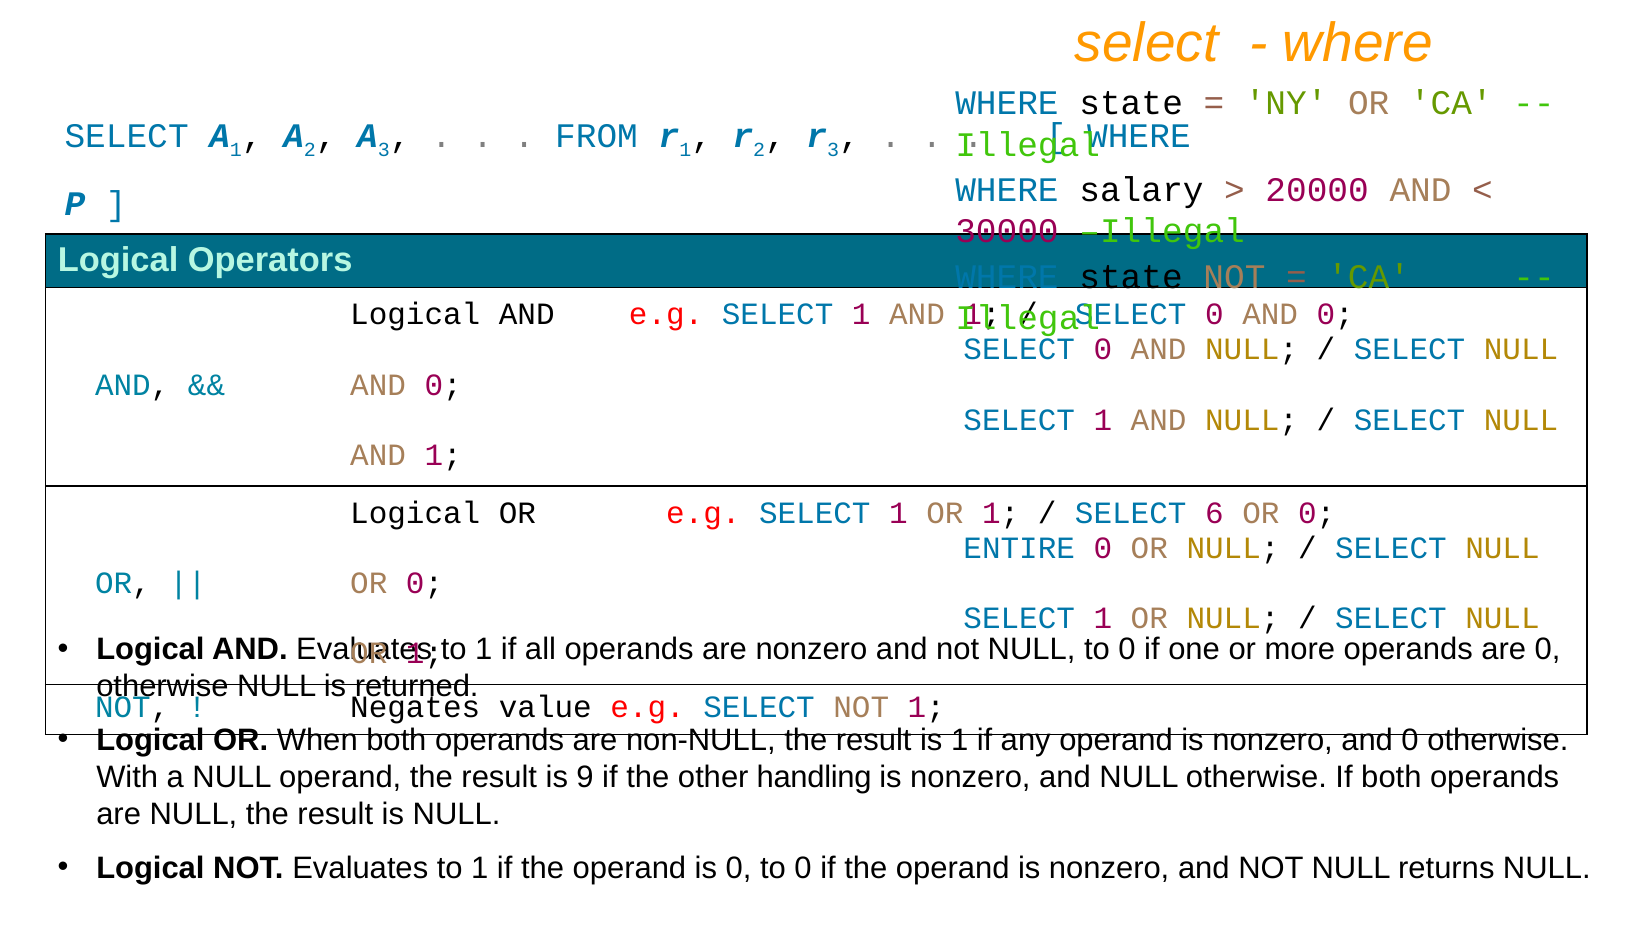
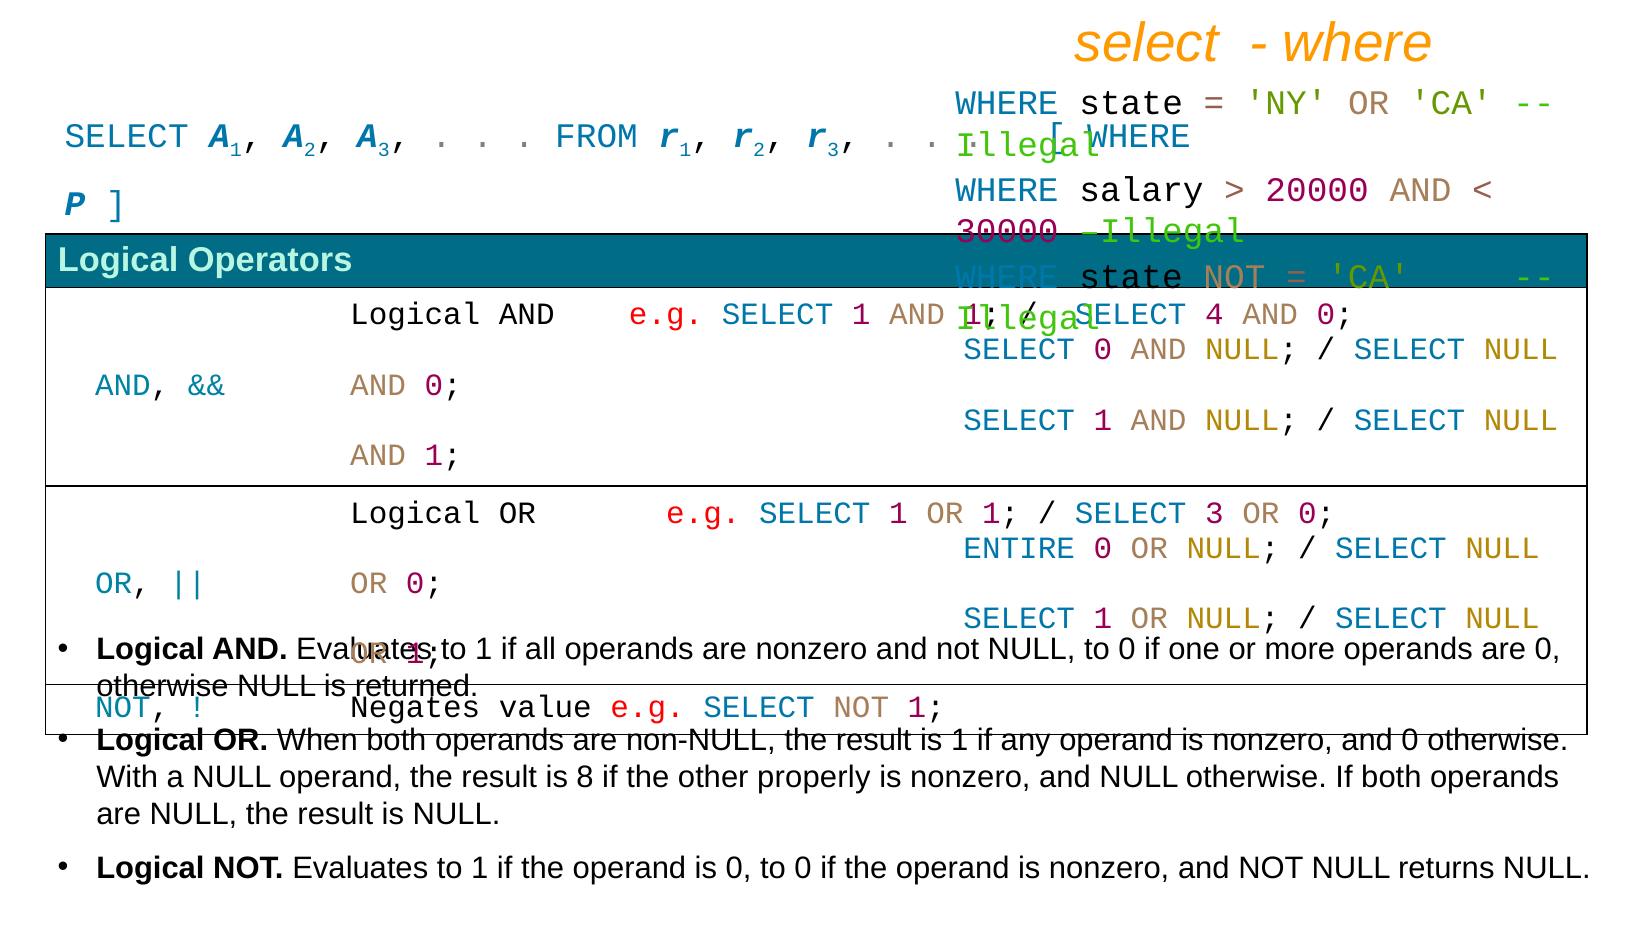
0 at (1214, 315): 0 -> 4
SELECT 6: 6 -> 3
9: 9 -> 8
handling: handling -> properly
